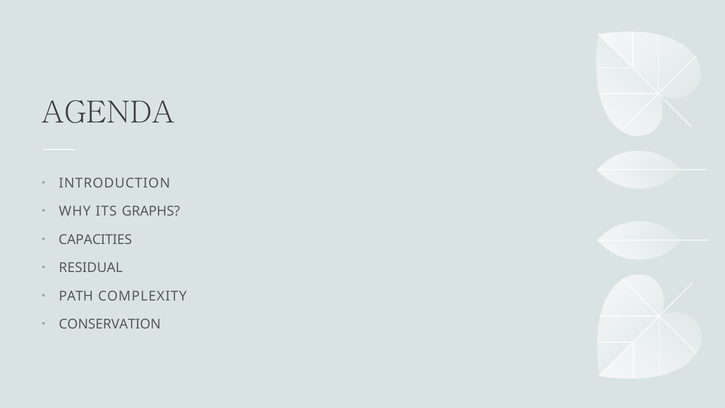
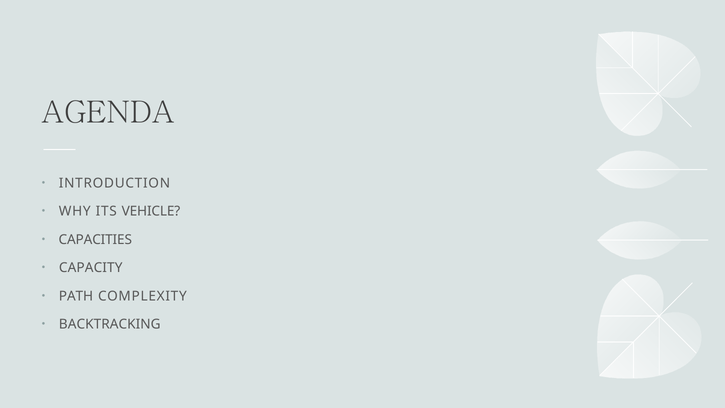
GRAPHS: GRAPHS -> VEHICLE
RESIDUAL: RESIDUAL -> CAPACITY
CONSERVATION: CONSERVATION -> BACKTRACKING
